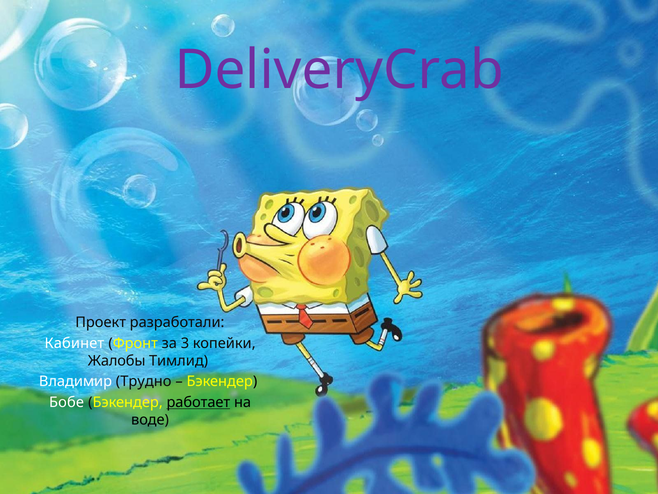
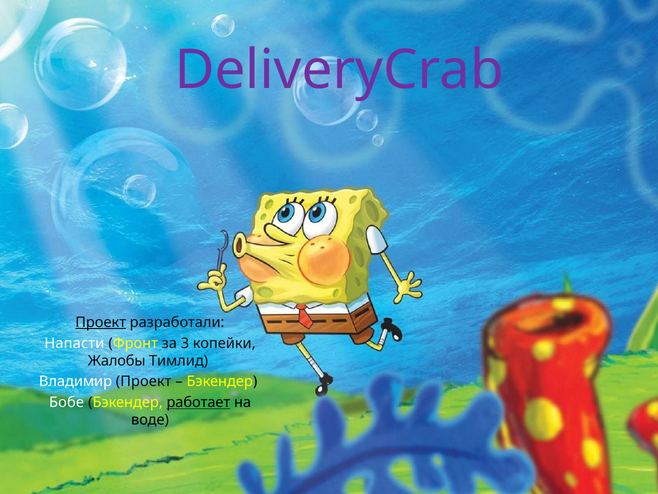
Проект at (101, 322) underline: none -> present
Кабинет: Кабинет -> Напасти
Владимир Трудно: Трудно -> Проект
